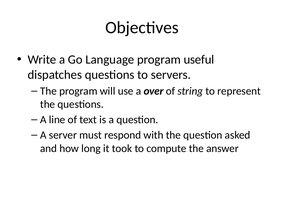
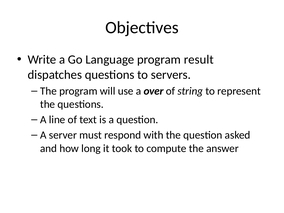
useful: useful -> result
